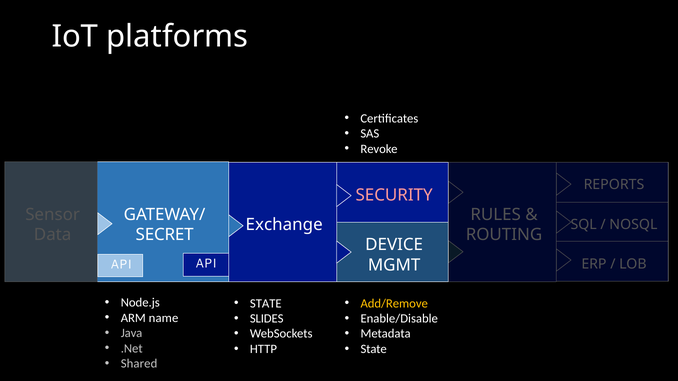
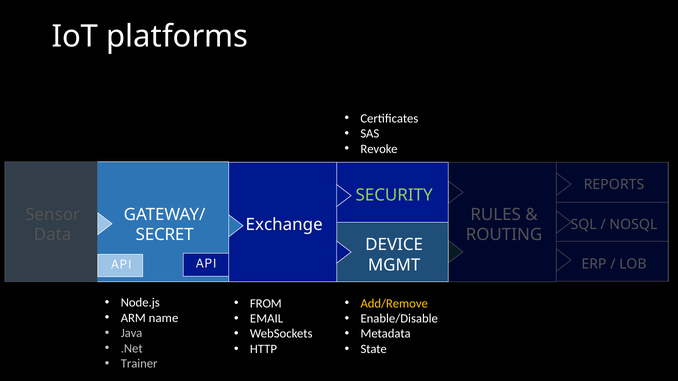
SECURITY colour: pink -> light green
STATE at (266, 304): STATE -> FROM
SLIDES: SLIDES -> EMAIL
Shared: Shared -> Trainer
